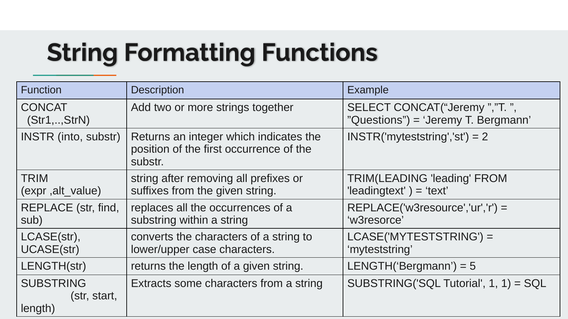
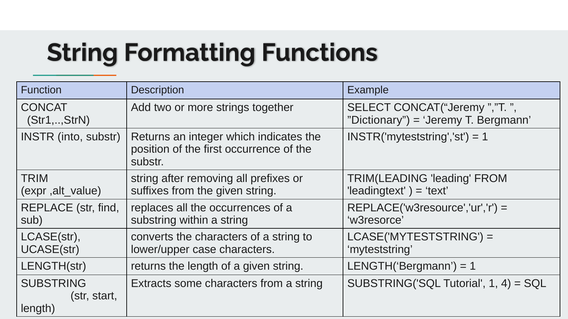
”Questions: ”Questions -> ”Dictionary
2 at (485, 137): 2 -> 1
5 at (473, 267): 5 -> 1
1 1: 1 -> 4
